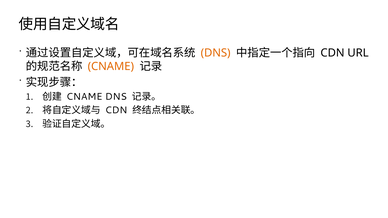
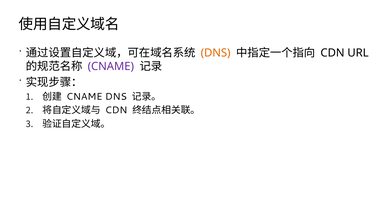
CNAME at (111, 67) colour: orange -> purple
